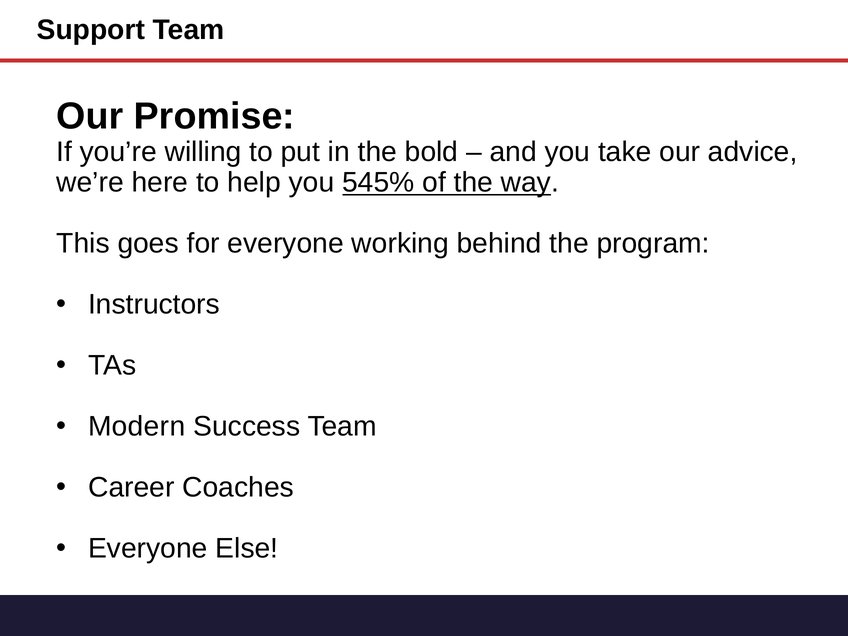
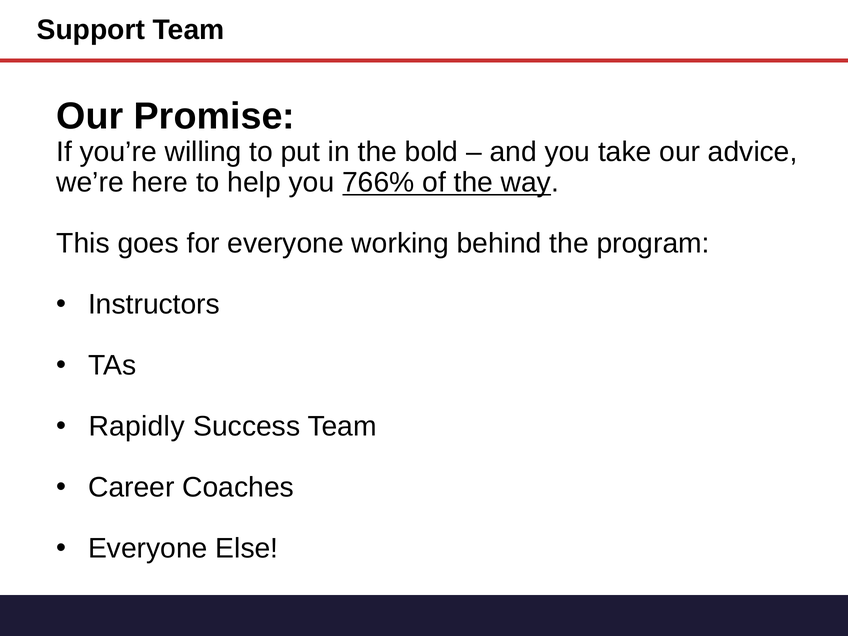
545%: 545% -> 766%
Modern: Modern -> Rapidly
